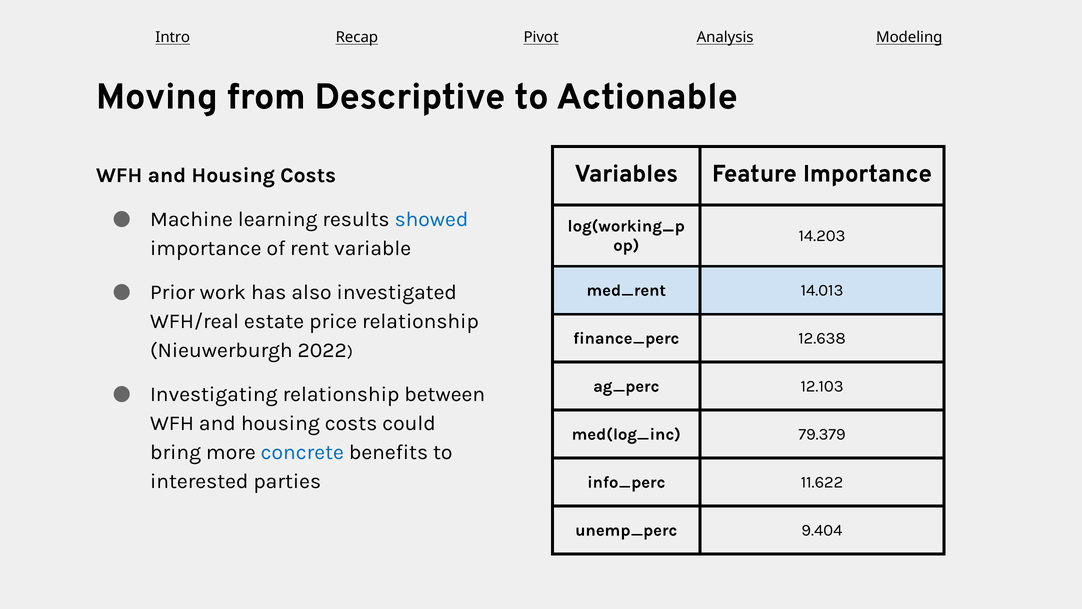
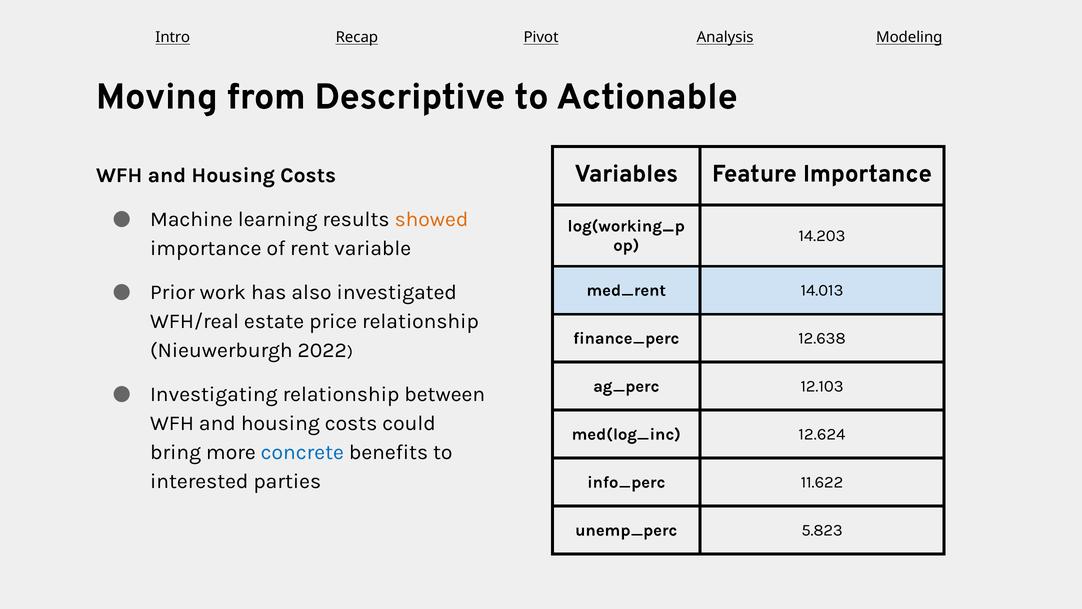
showed colour: blue -> orange
79.379: 79.379 -> 12.624
9.404: 9.404 -> 5.823
